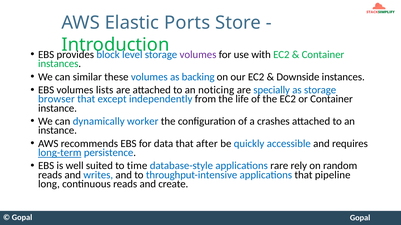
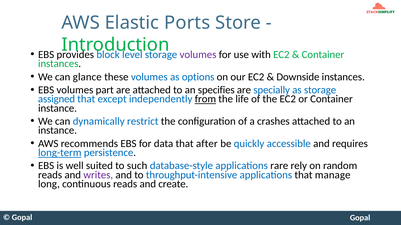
similar: similar -> glance
backing: backing -> options
lists: lists -> part
noticing: noticing -> specifies
browser: browser -> assigned
from underline: none -> present
worker: worker -> restrict
time: time -> such
writes colour: blue -> purple
pipeline: pipeline -> manage
